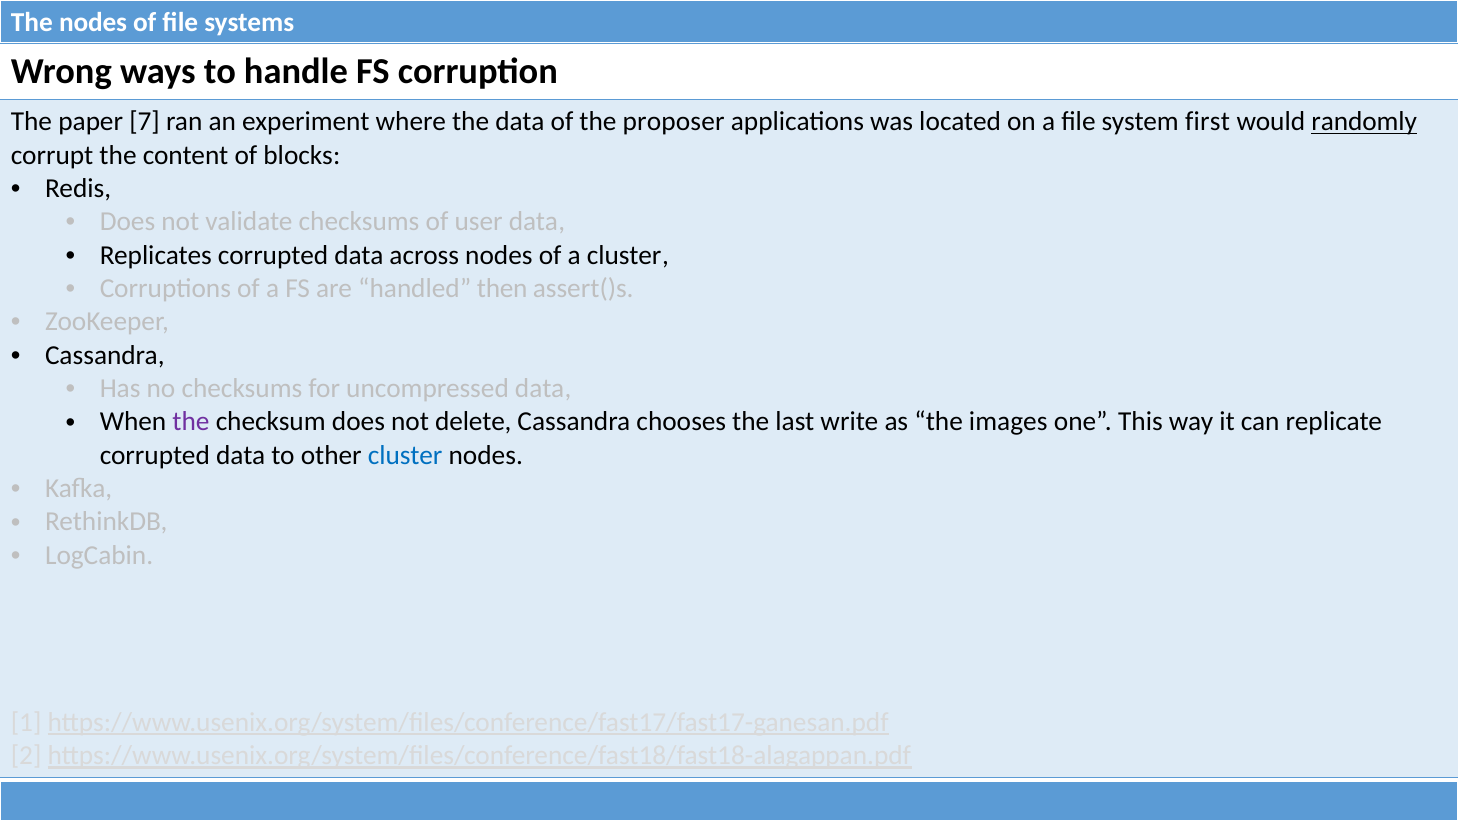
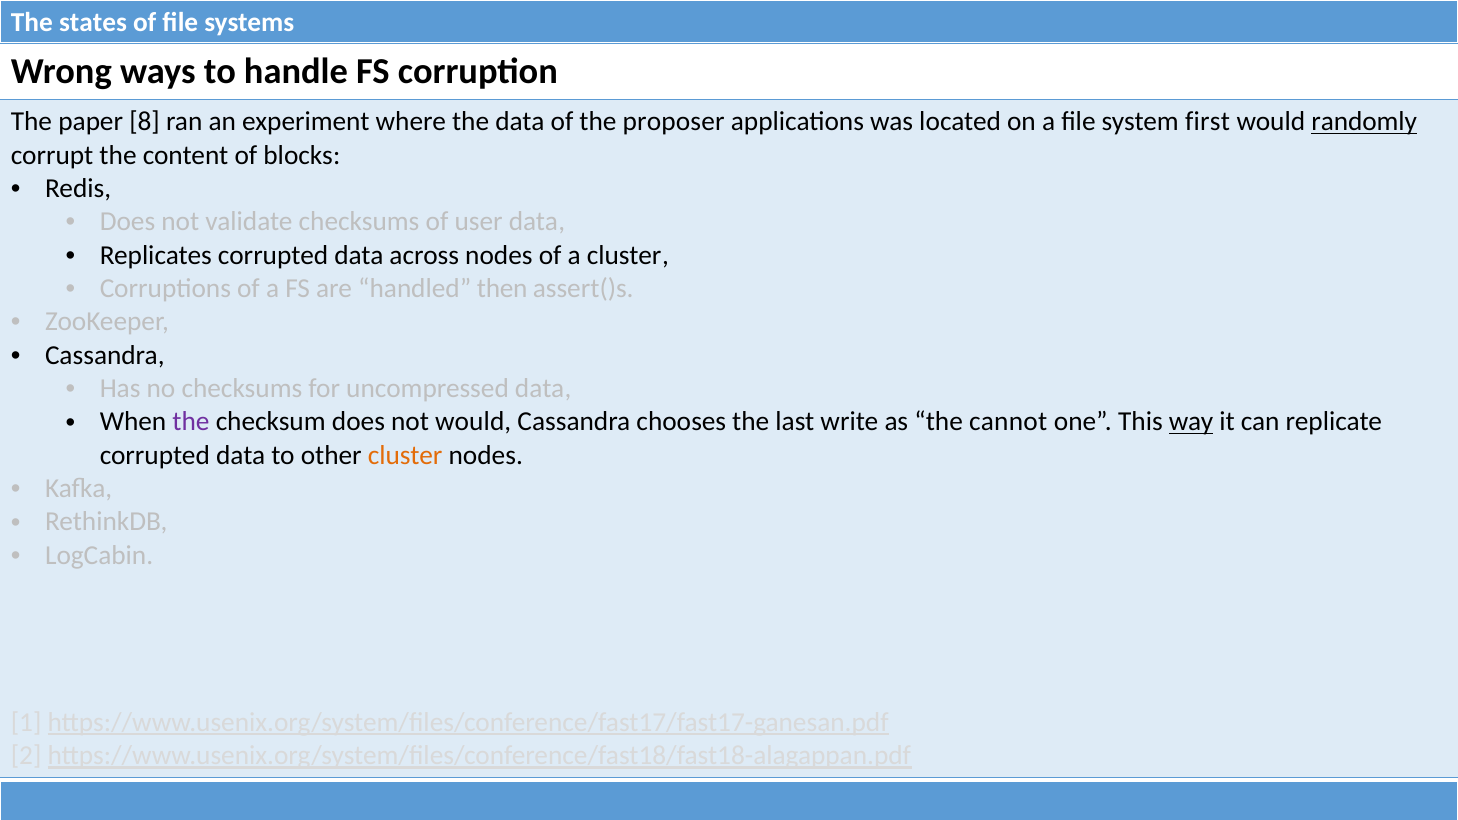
The nodes: nodes -> states
7: 7 -> 8
not delete: delete -> would
images: images -> cannot
way underline: none -> present
cluster at (405, 455) colour: blue -> orange
